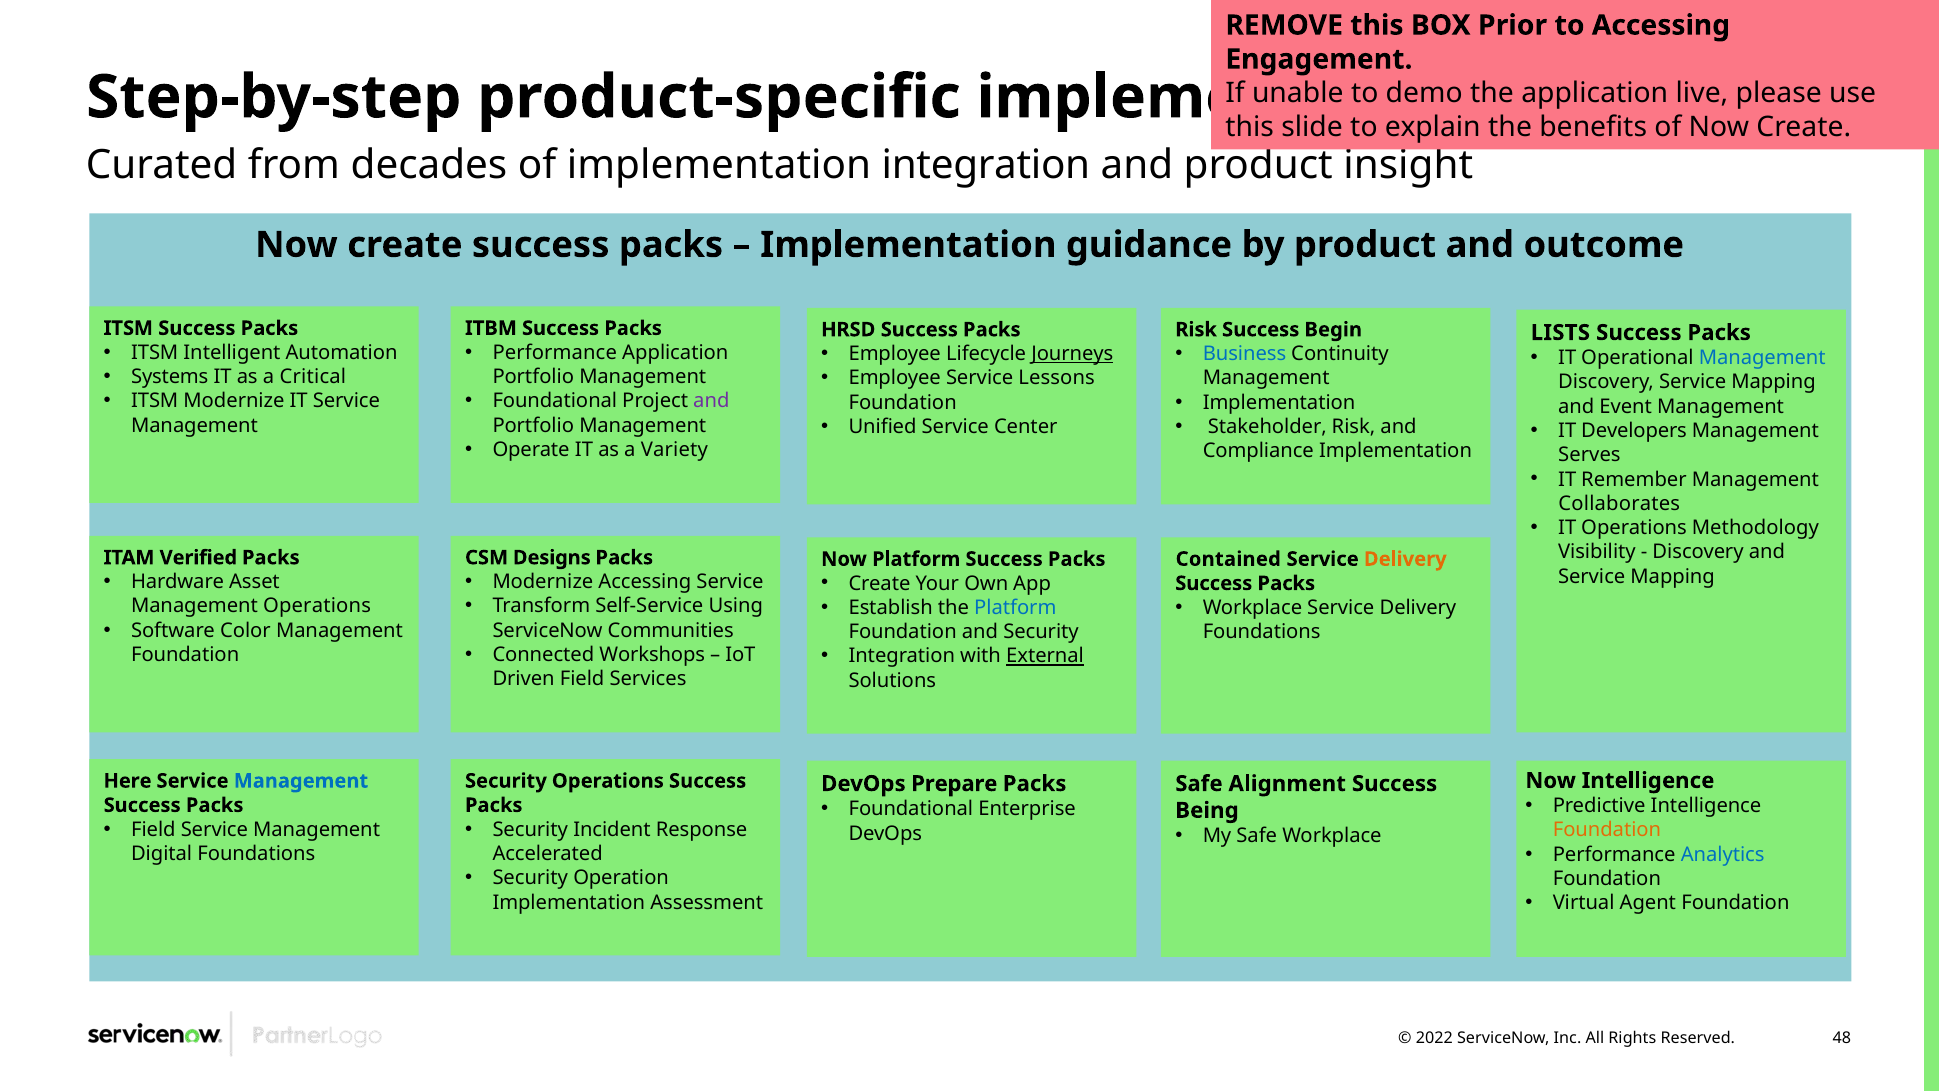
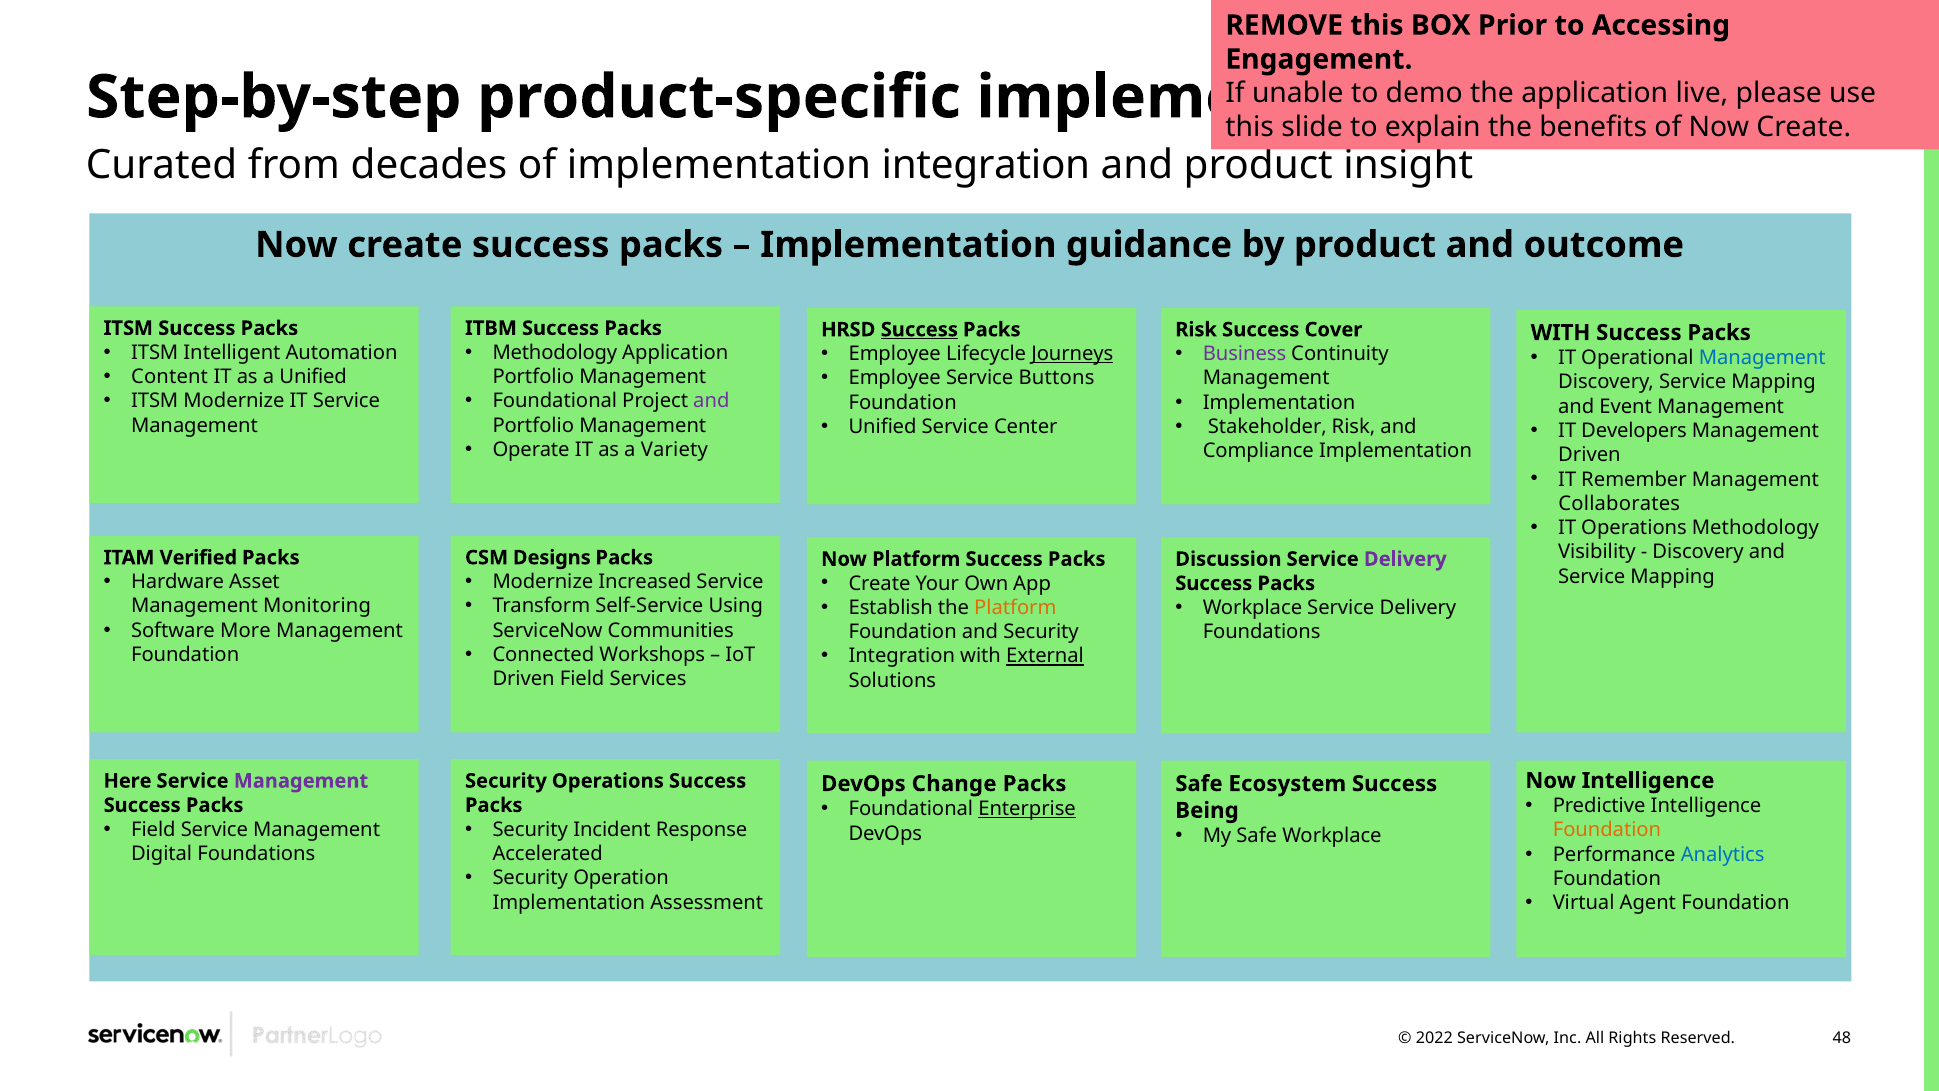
Success at (919, 330) underline: none -> present
Begin: Begin -> Cover
LISTS at (1560, 333): LISTS -> WITH
Performance at (555, 353): Performance -> Methodology
Business colour: blue -> purple
Systems: Systems -> Content
a Critical: Critical -> Unified
Lessons: Lessons -> Buttons
Serves at (1589, 455): Serves -> Driven
Contained: Contained -> Discussion
Delivery at (1405, 559) colour: orange -> purple
Modernize Accessing: Accessing -> Increased
Platform at (1015, 608) colour: blue -> orange
Management Operations: Operations -> Monitoring
Color: Color -> More
Management at (301, 781) colour: blue -> purple
Prepare: Prepare -> Change
Alignment: Alignment -> Ecosystem
Enterprise underline: none -> present
